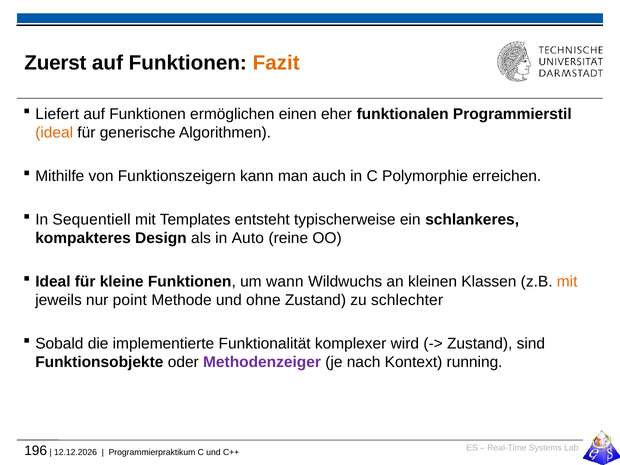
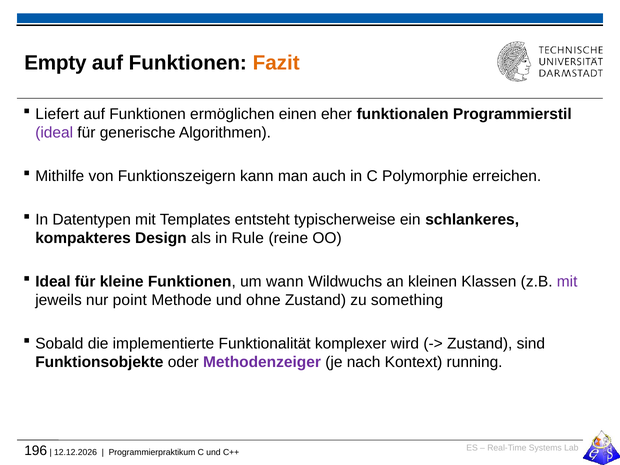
Zuerst: Zuerst -> Empty
ideal at (54, 133) colour: orange -> purple
Sequentiell: Sequentiell -> Datentypen
Auto: Auto -> Rule
mit at (567, 282) colour: orange -> purple
schlechter: schlechter -> something
